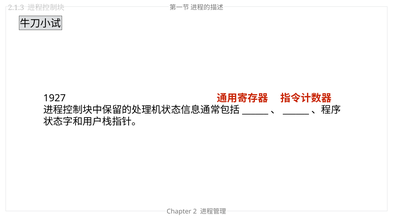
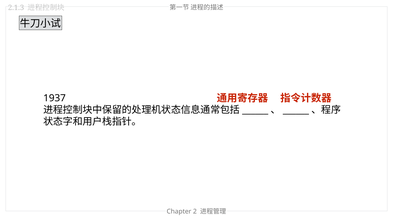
1927: 1927 -> 1937
